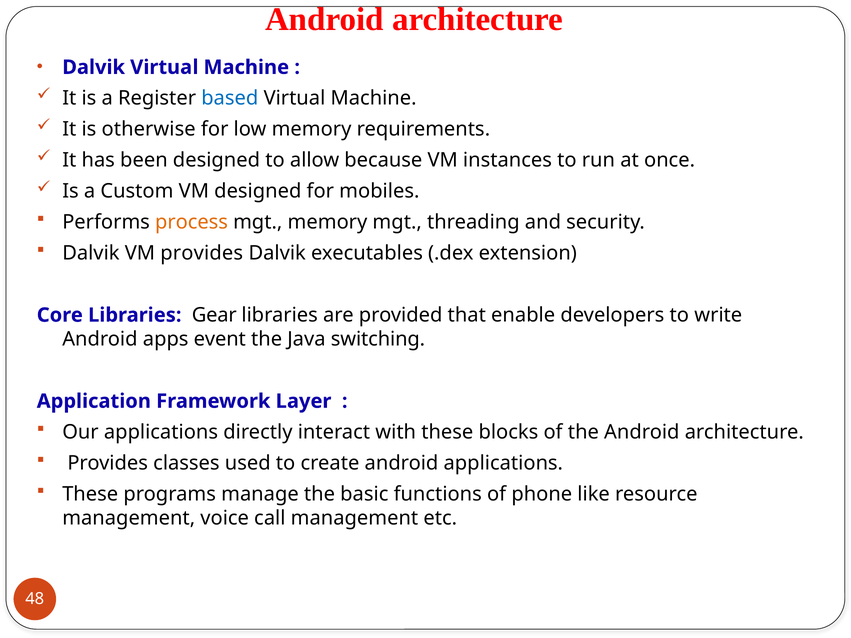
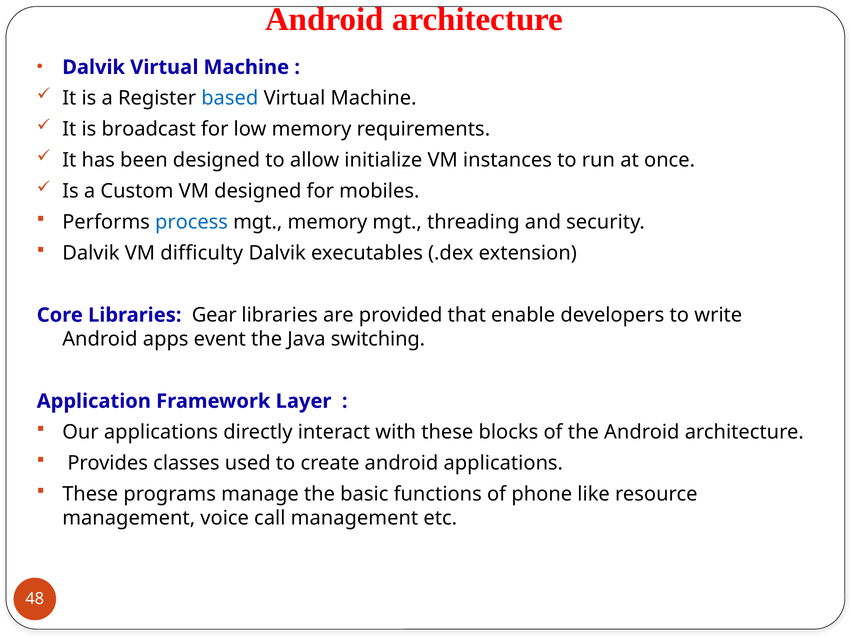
otherwise: otherwise -> broadcast
because: because -> initialize
process colour: orange -> blue
VM provides: provides -> difficulty
